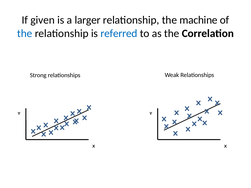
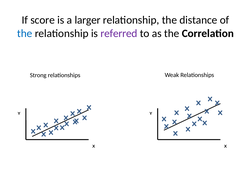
given: given -> score
machine: machine -> distance
referred colour: blue -> purple
